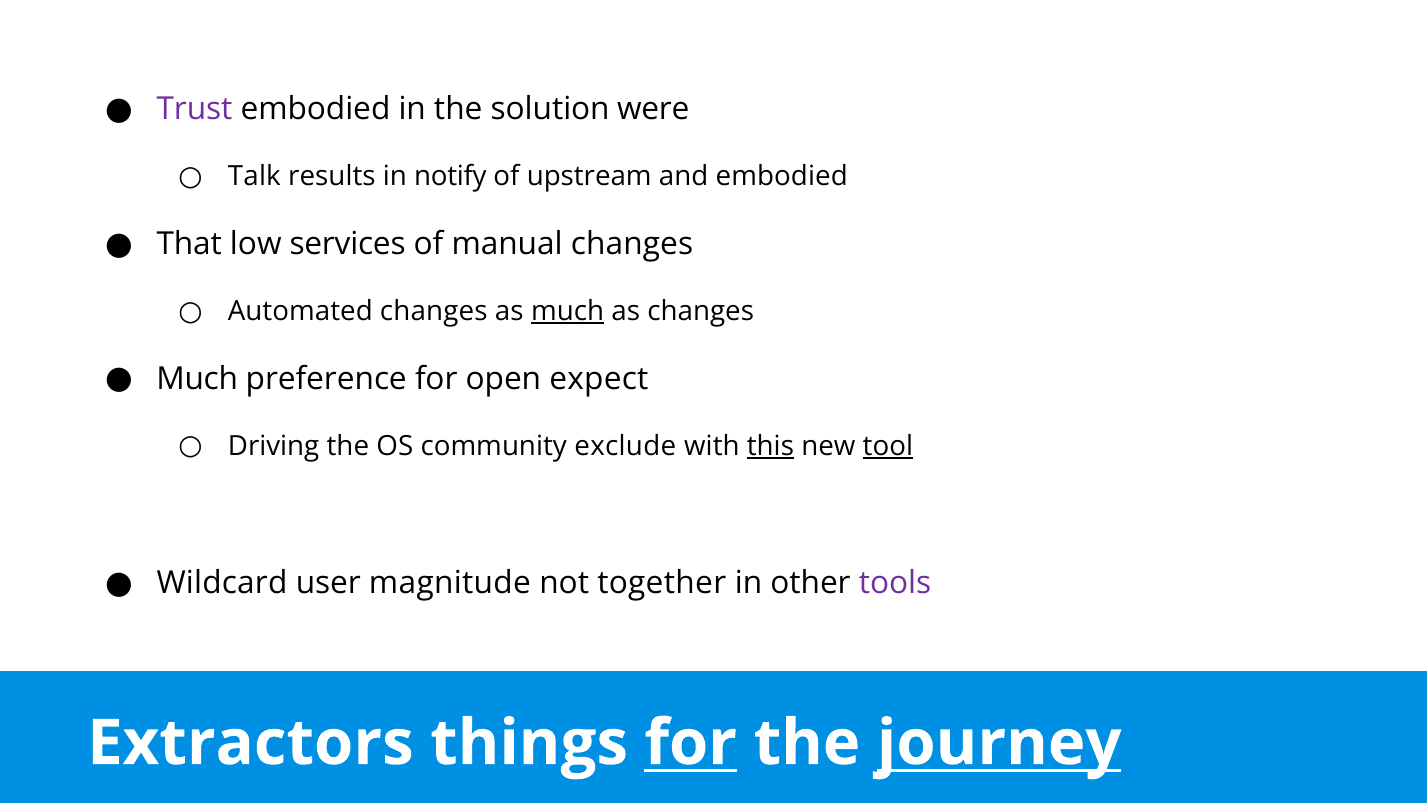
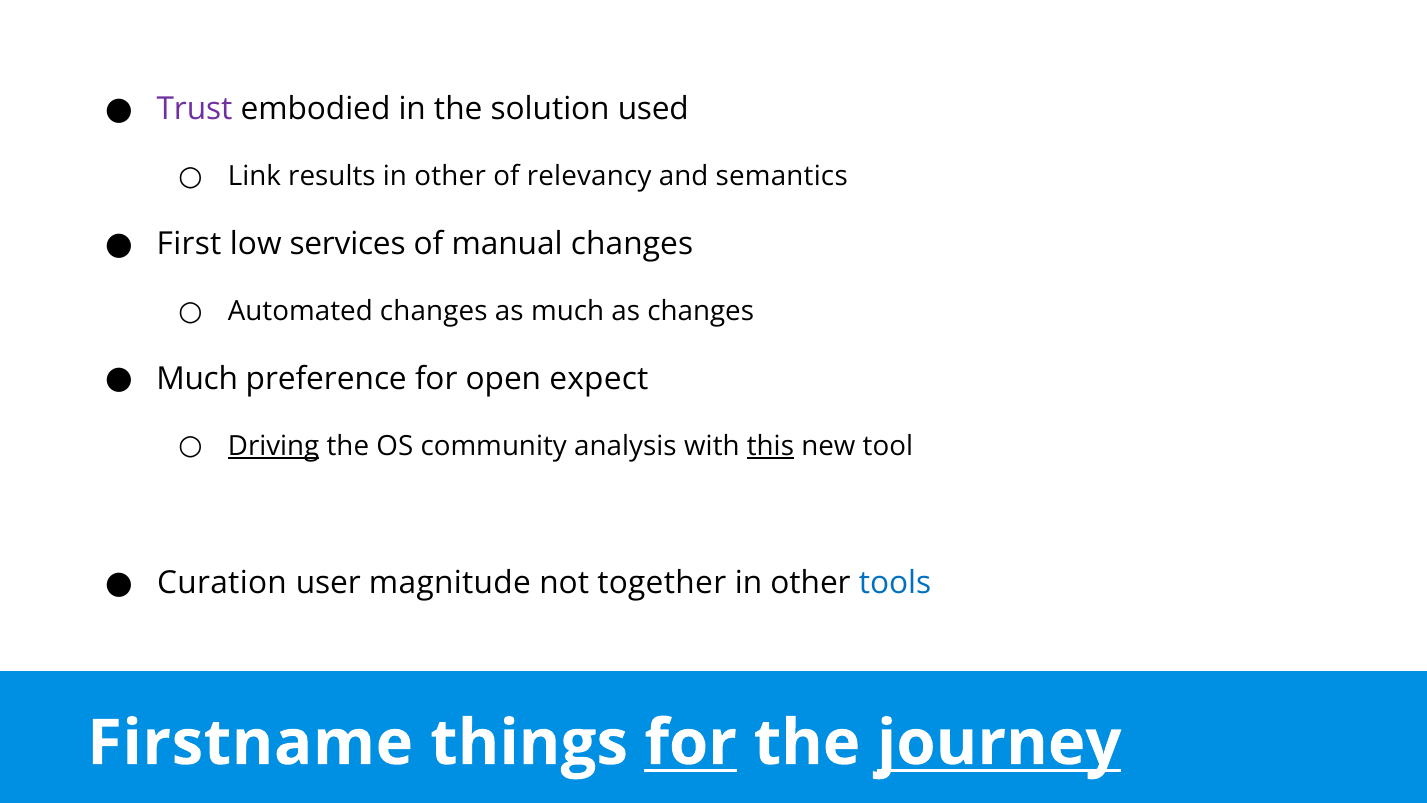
were: were -> used
Talk: Talk -> Link
results in notify: notify -> other
upstream: upstream -> relevancy
and embodied: embodied -> semantics
That: That -> First
much at (568, 311) underline: present -> none
Driving underline: none -> present
exclude: exclude -> analysis
tool underline: present -> none
Wildcard: Wildcard -> Curation
tools colour: purple -> blue
Extractors: Extractors -> Firstname
